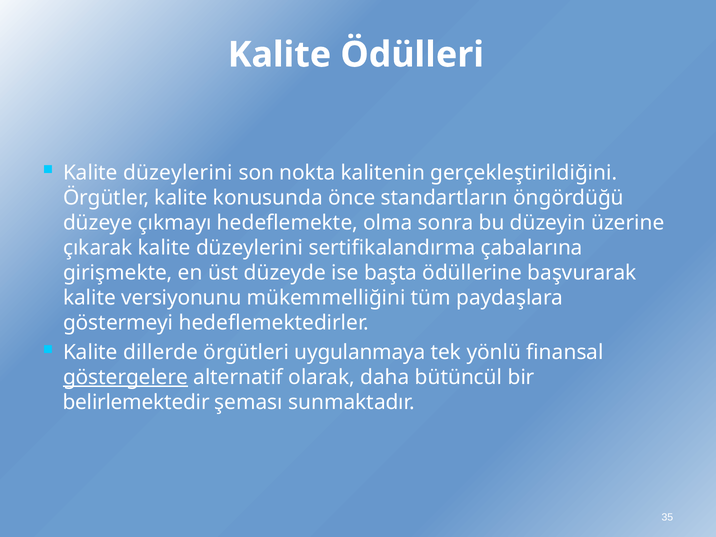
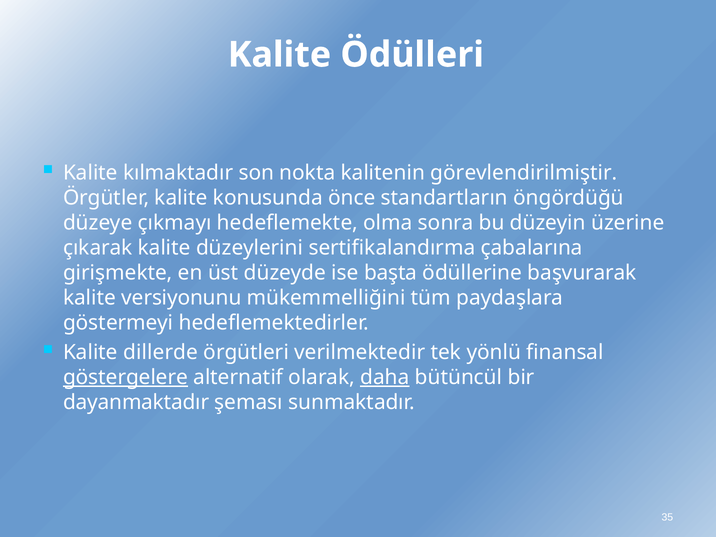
düzeylerini at (178, 173): düzeylerini -> kılmaktadır
gerçekleştirildiğini: gerçekleştirildiğini -> görevlendirilmiştir
uygulanmaya: uygulanmaya -> verilmektedir
daha underline: none -> present
belirlemektedir: belirlemektedir -> dayanmaktadır
